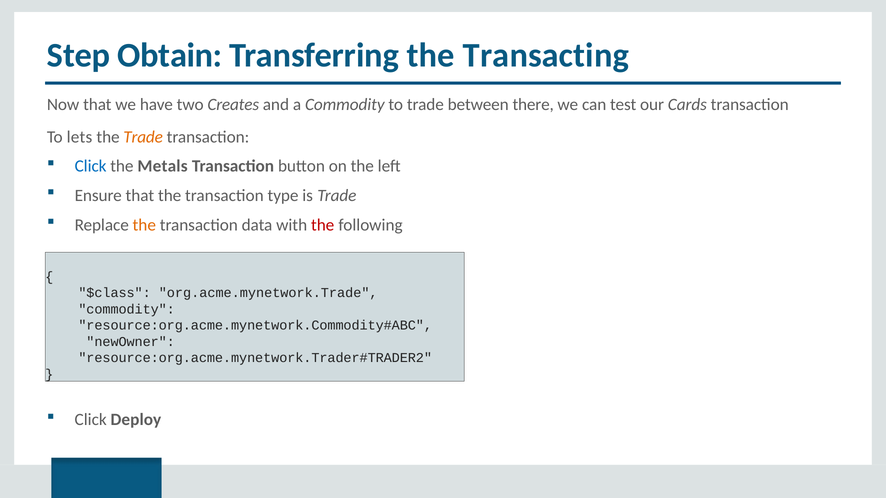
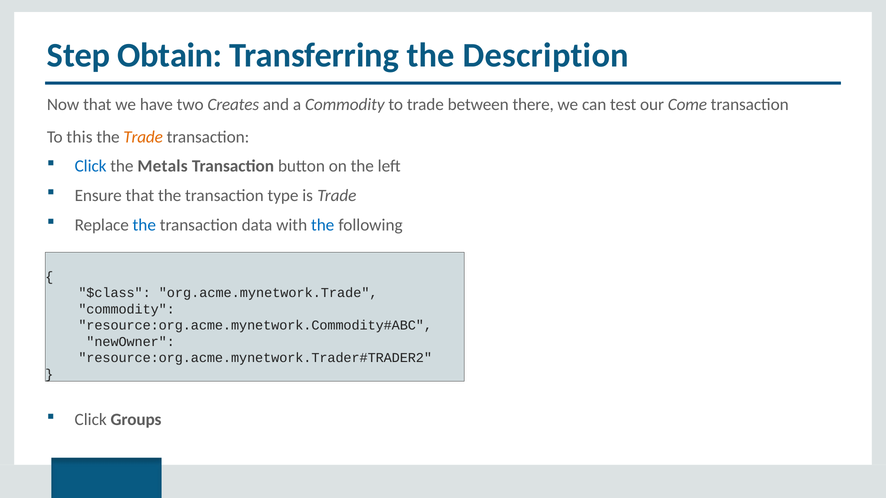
Transacting: Transacting -> Description
Cards: Cards -> Come
lets: lets -> this
the at (144, 225) colour: orange -> blue
the at (323, 225) colour: red -> blue
Deploy: Deploy -> Groups
